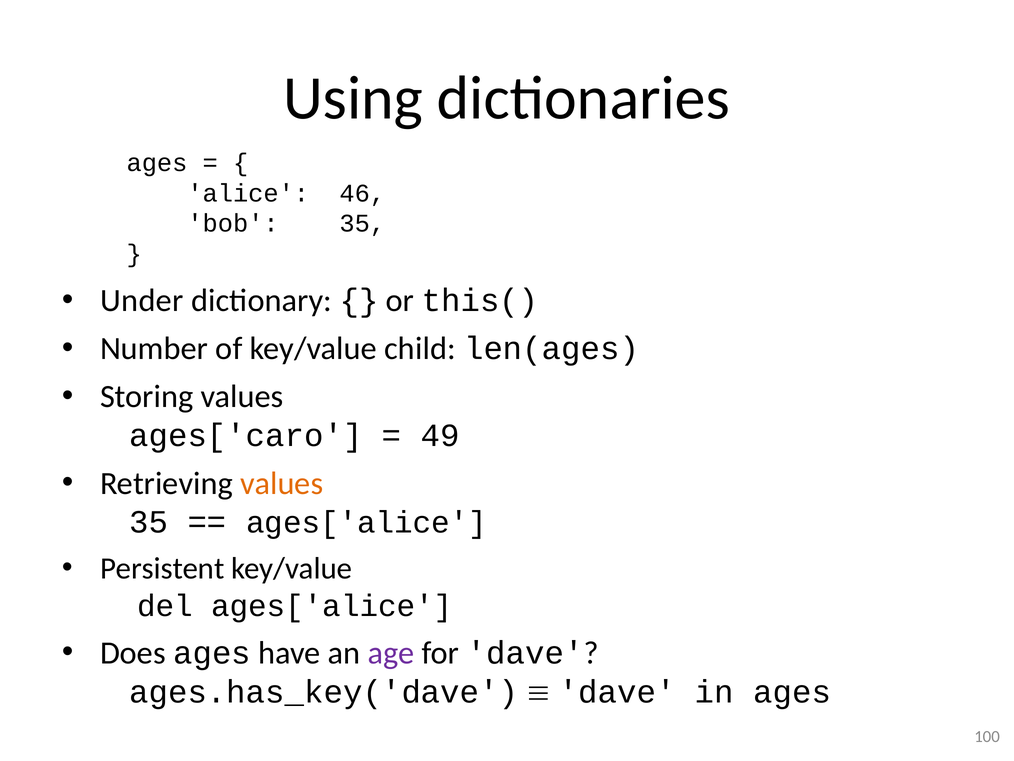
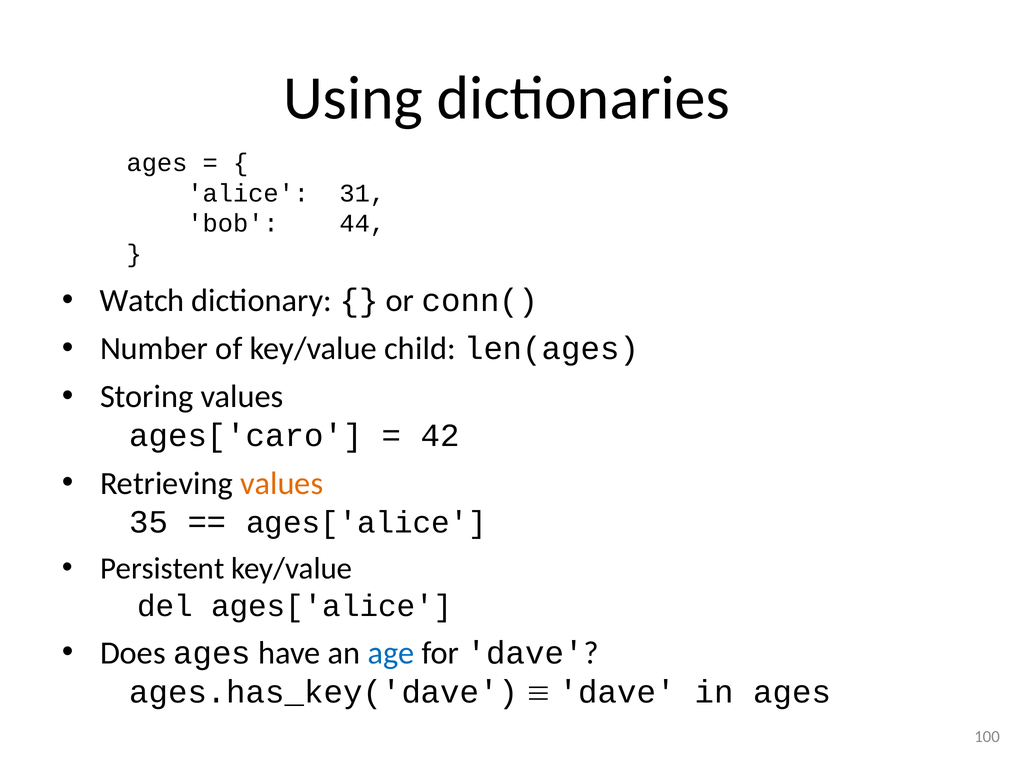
46: 46 -> 31
bob 35: 35 -> 44
Under: Under -> Watch
this(: this( -> conn(
49: 49 -> 42
age colour: purple -> blue
